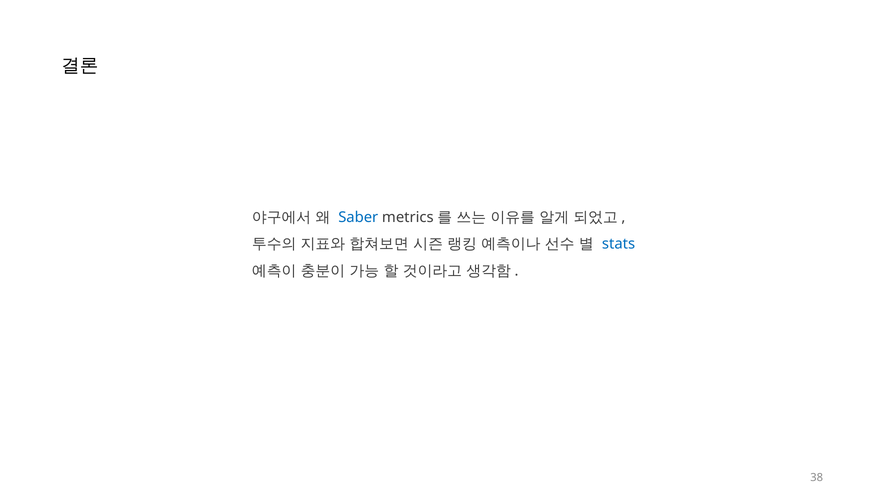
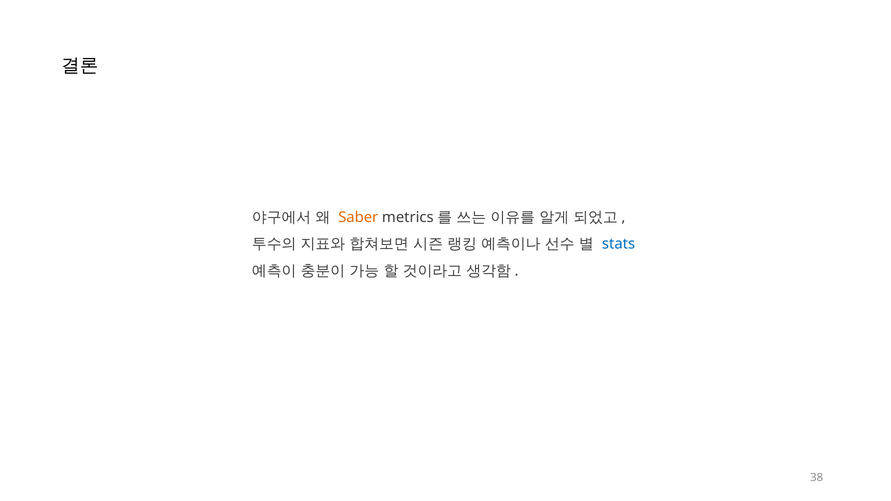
Saber colour: blue -> orange
